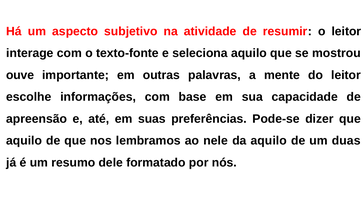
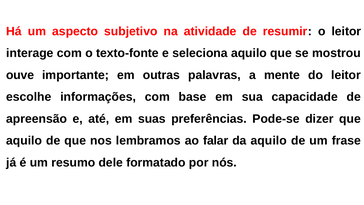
nele: nele -> falar
duas: duas -> frase
